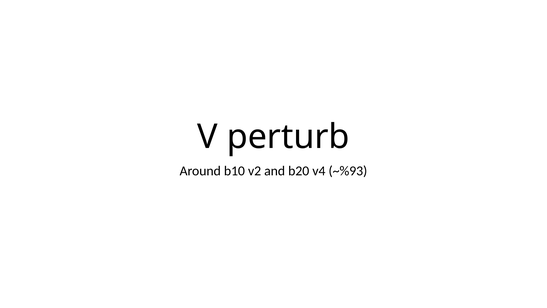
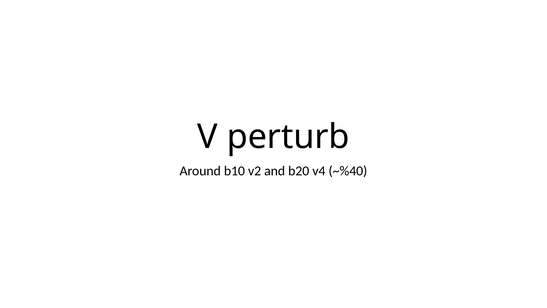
~%93: ~%93 -> ~%40
